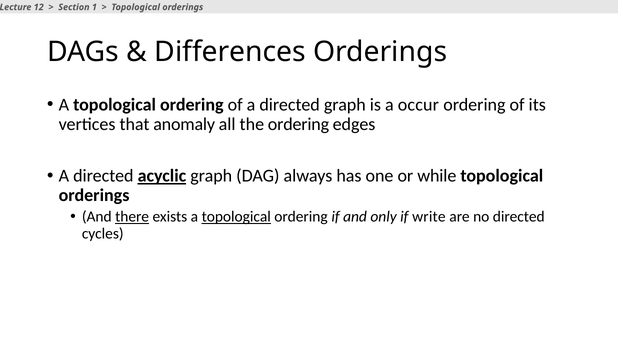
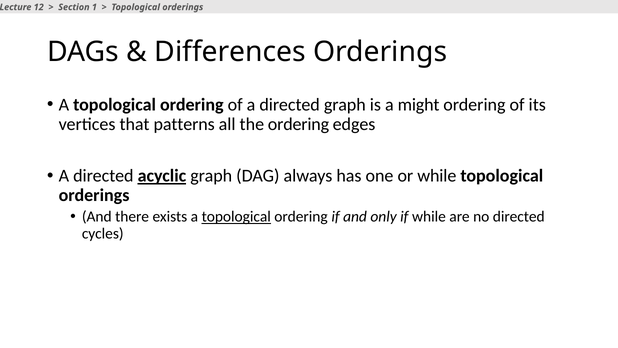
occur: occur -> might
anomaly: anomaly -> patterns
there underline: present -> none
if write: write -> while
